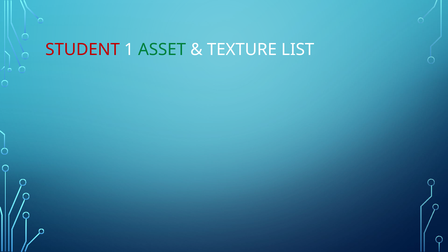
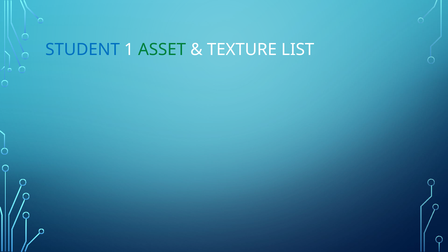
STUDENT colour: red -> blue
